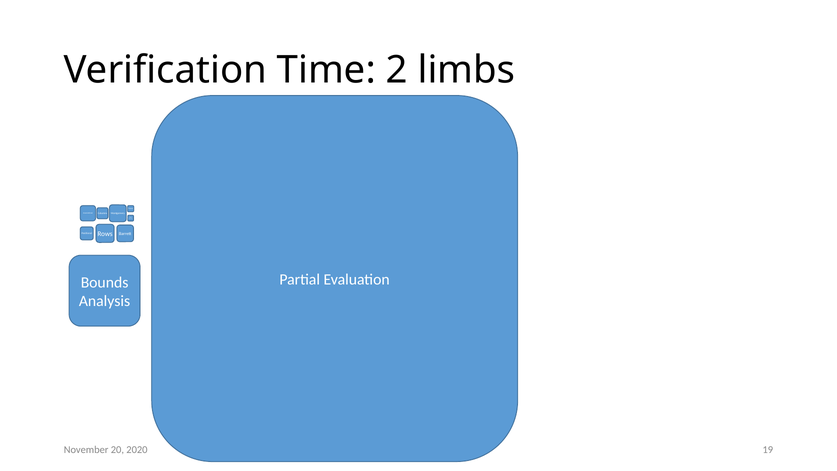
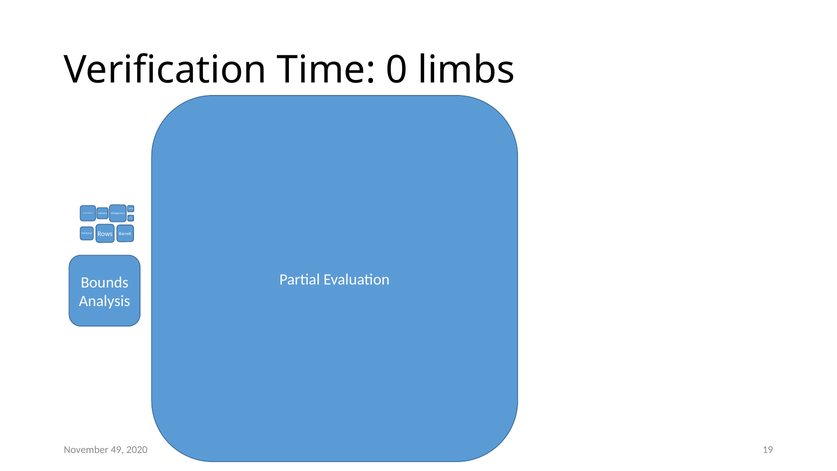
2: 2 -> 0
20: 20 -> 49
